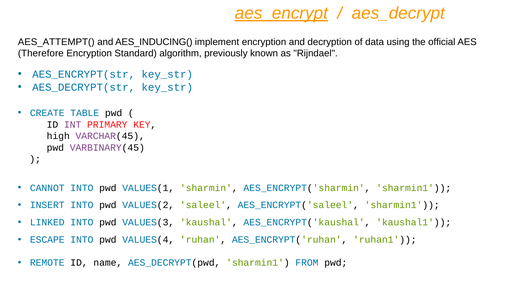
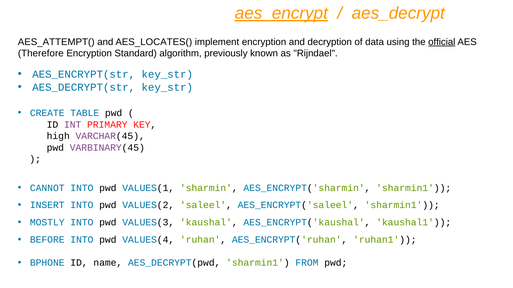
AES_INDUCING(: AES_INDUCING( -> AES_LOCATES(
official underline: none -> present
LINKED: LINKED -> MOSTLY
ESCAPE: ESCAPE -> BEFORE
REMOTE: REMOTE -> BPHONE
